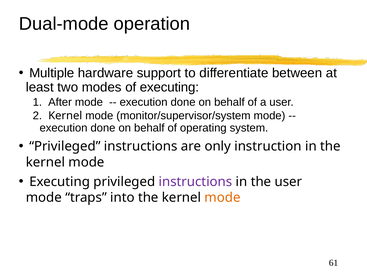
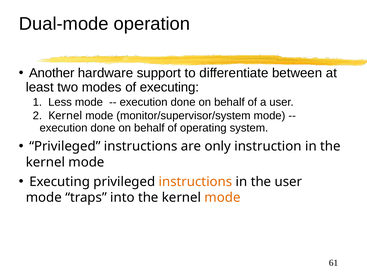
Multiple: Multiple -> Another
After: After -> Less
instructions at (195, 182) colour: purple -> orange
